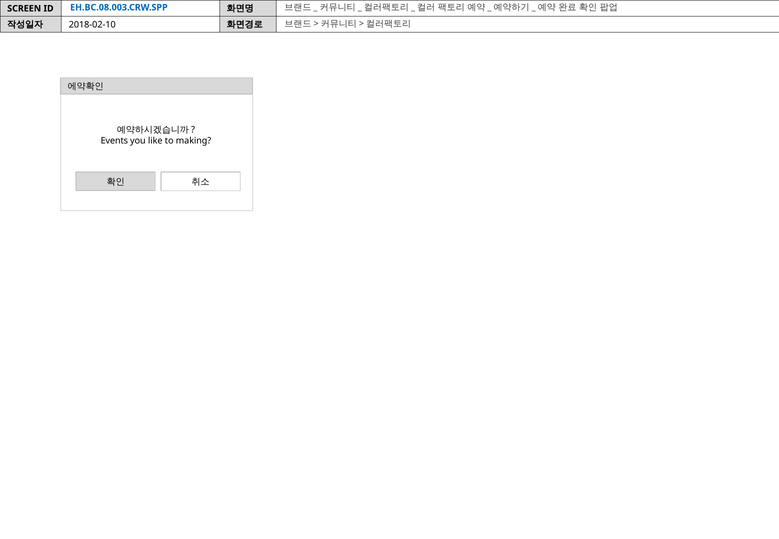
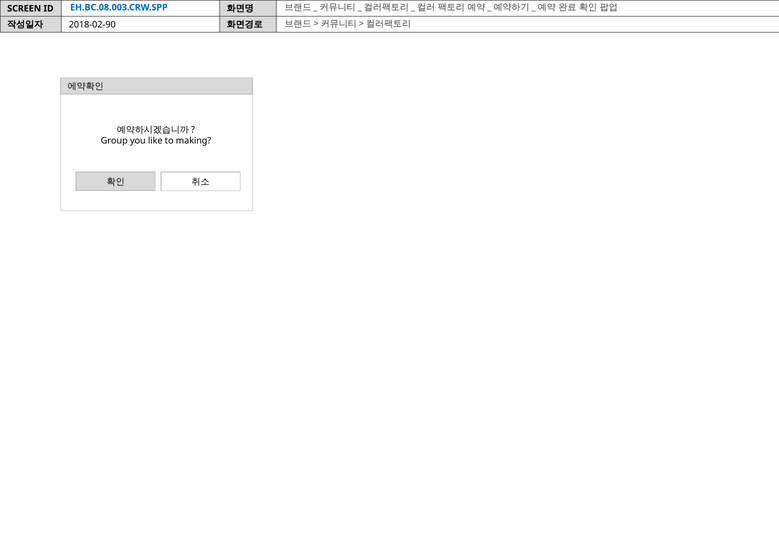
2018-02-10: 2018-02-10 -> 2018-02-90
Events: Events -> Group
